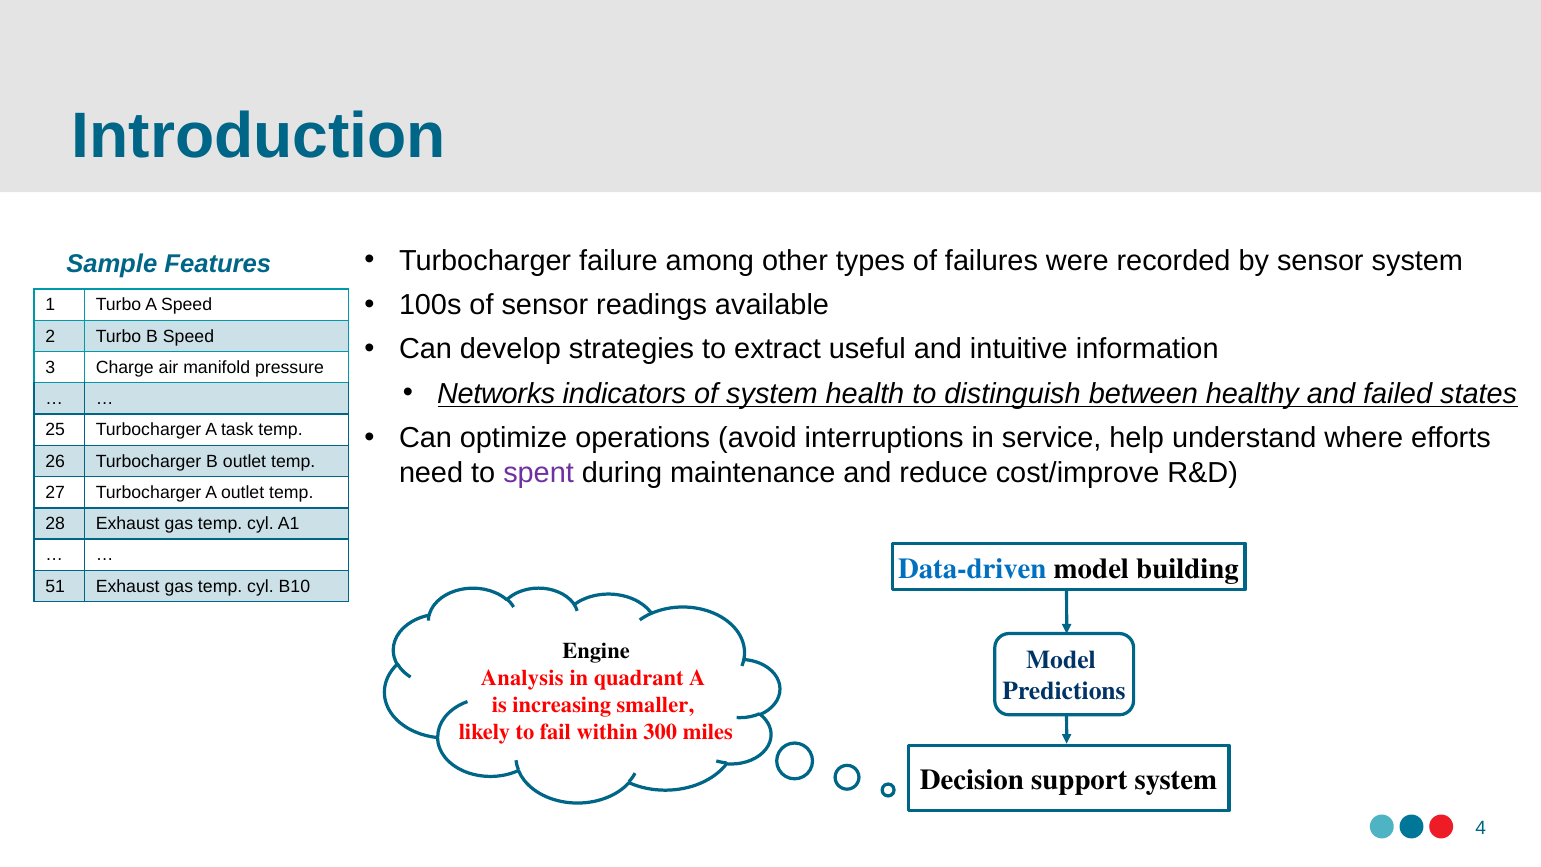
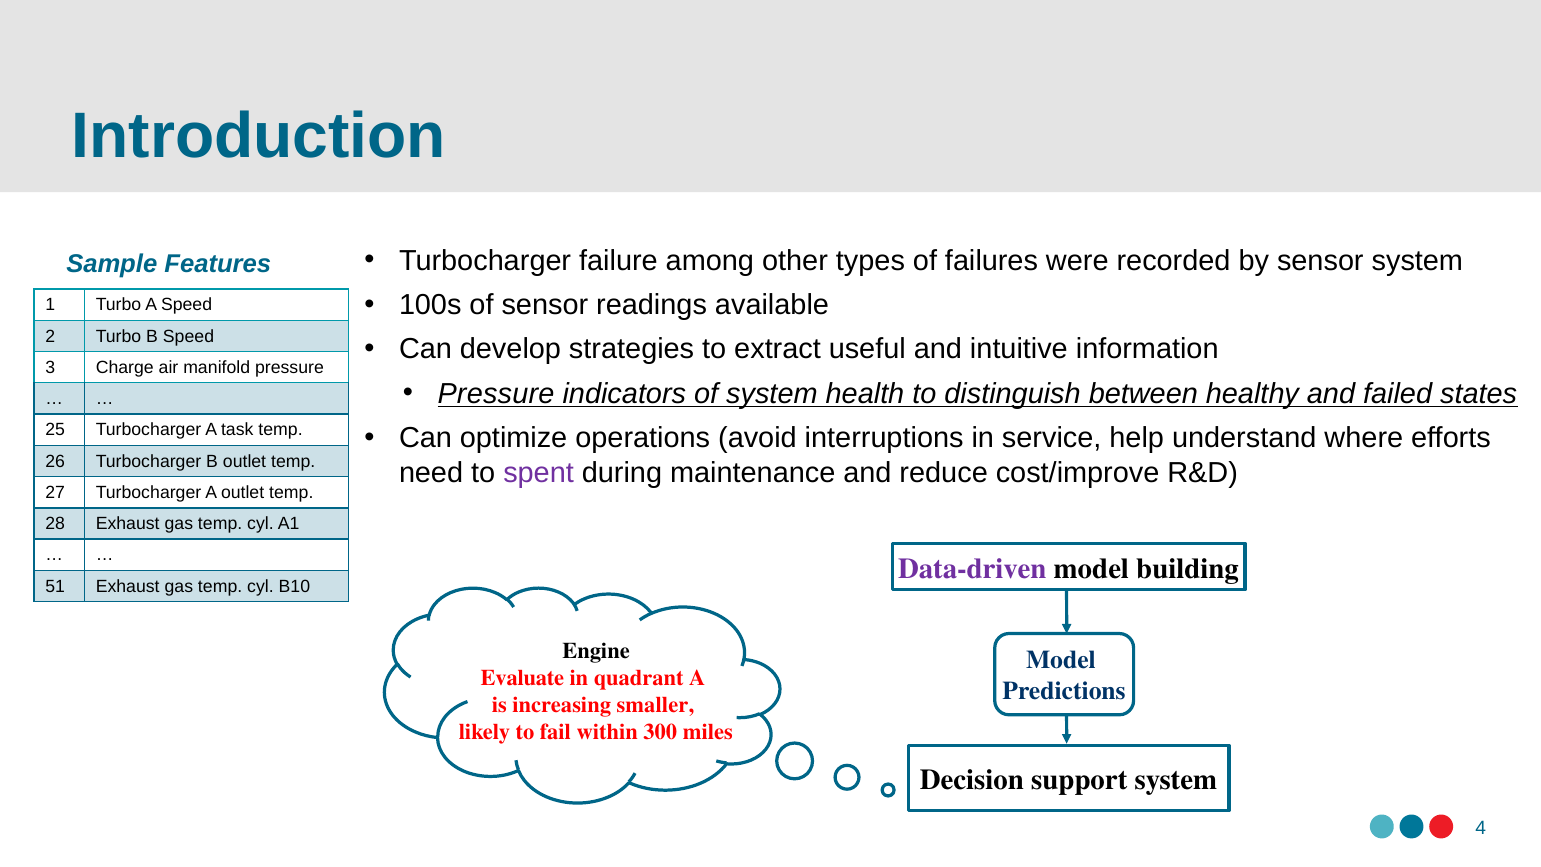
Networks at (496, 394): Networks -> Pressure
Data-driven colour: blue -> purple
Analysis: Analysis -> Evaluate
